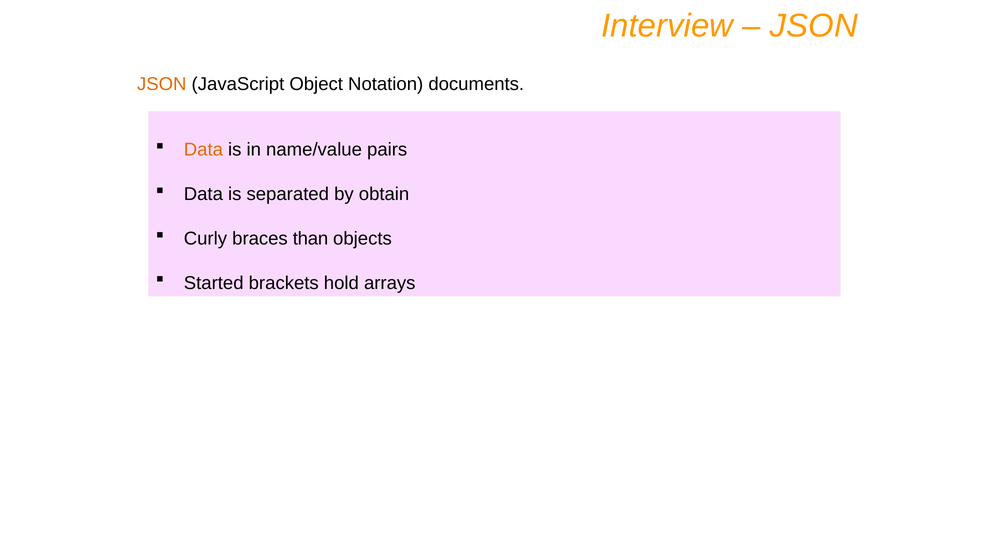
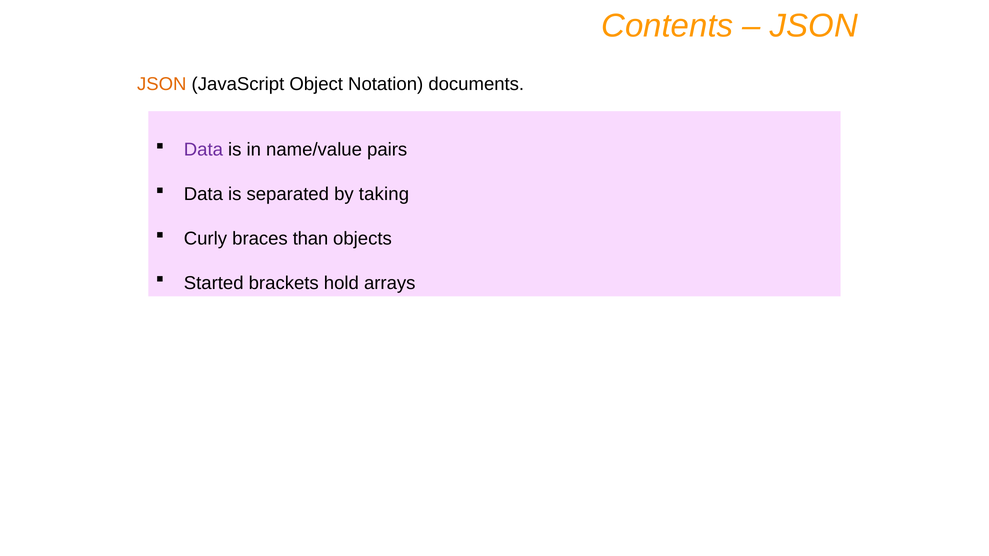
Interview: Interview -> Contents
Data at (203, 150) colour: orange -> purple
obtain: obtain -> taking
